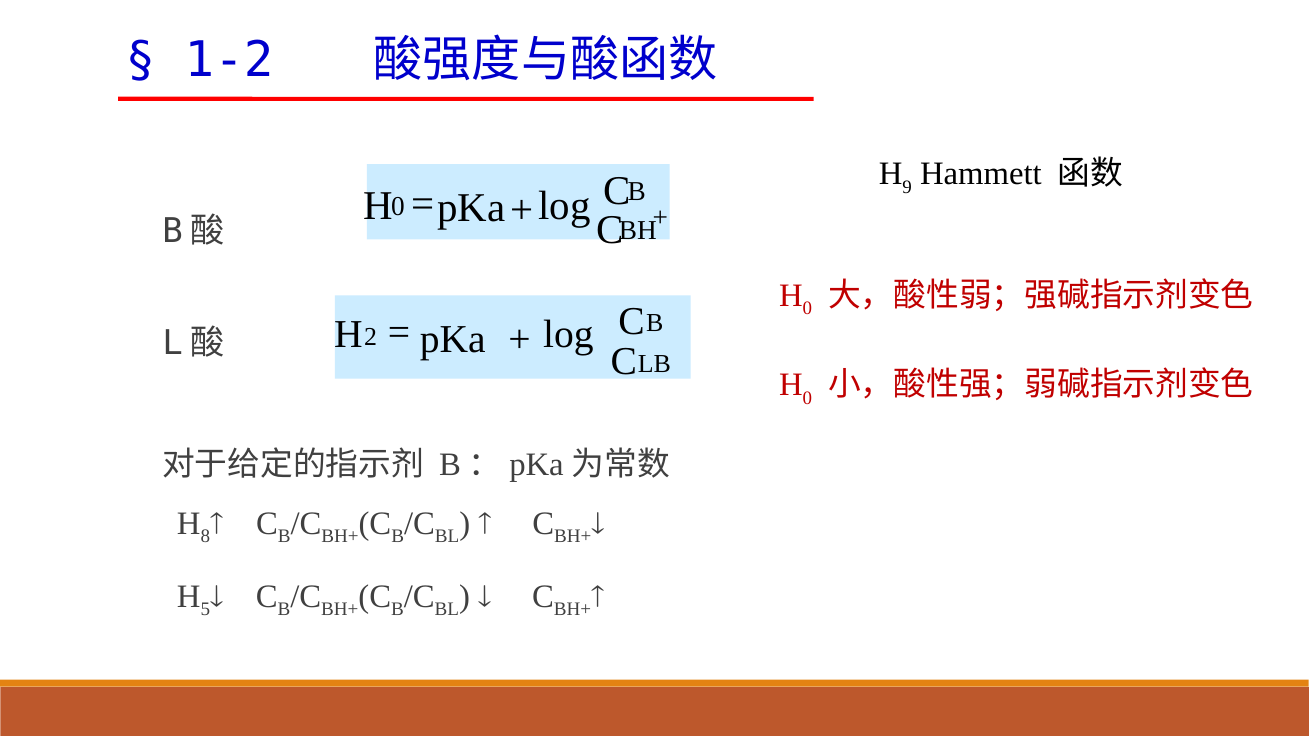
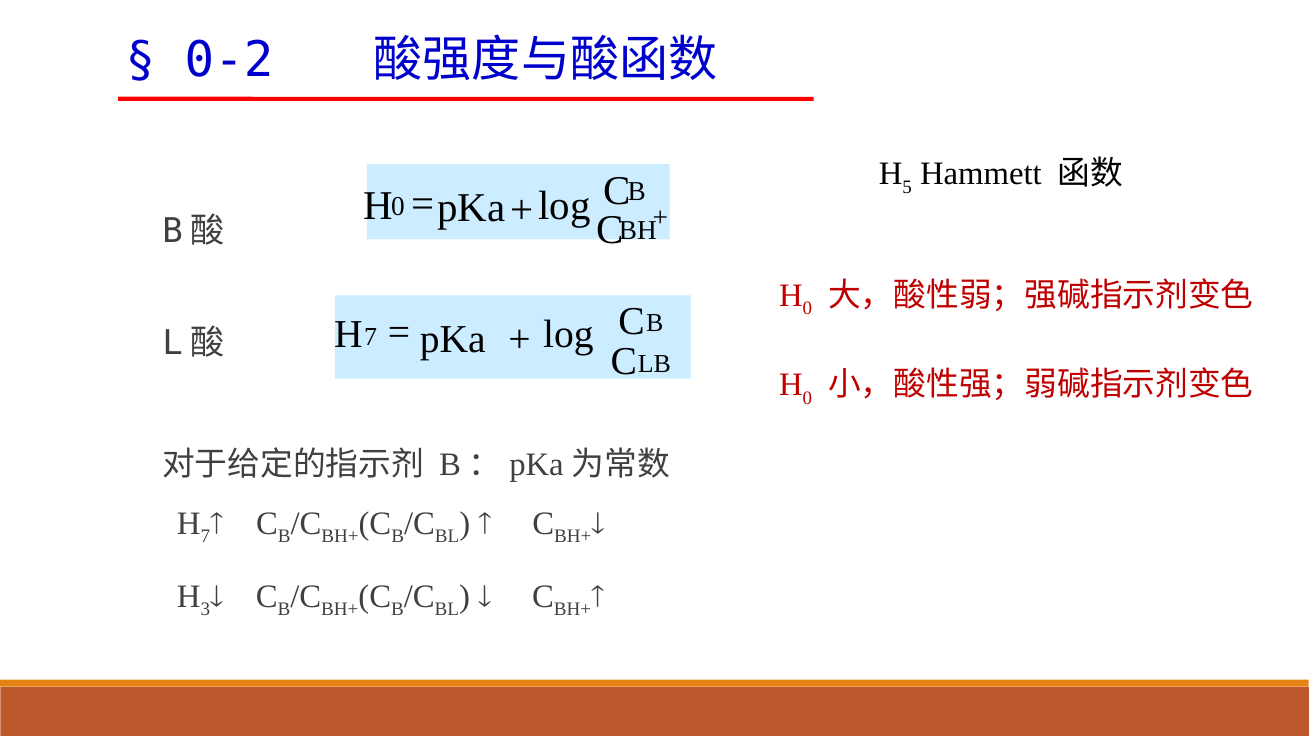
1-2: 1-2 -> 0-2
9: 9 -> 5
2 at (371, 337): 2 -> 7
8 at (205, 537): 8 -> 7
5: 5 -> 3
